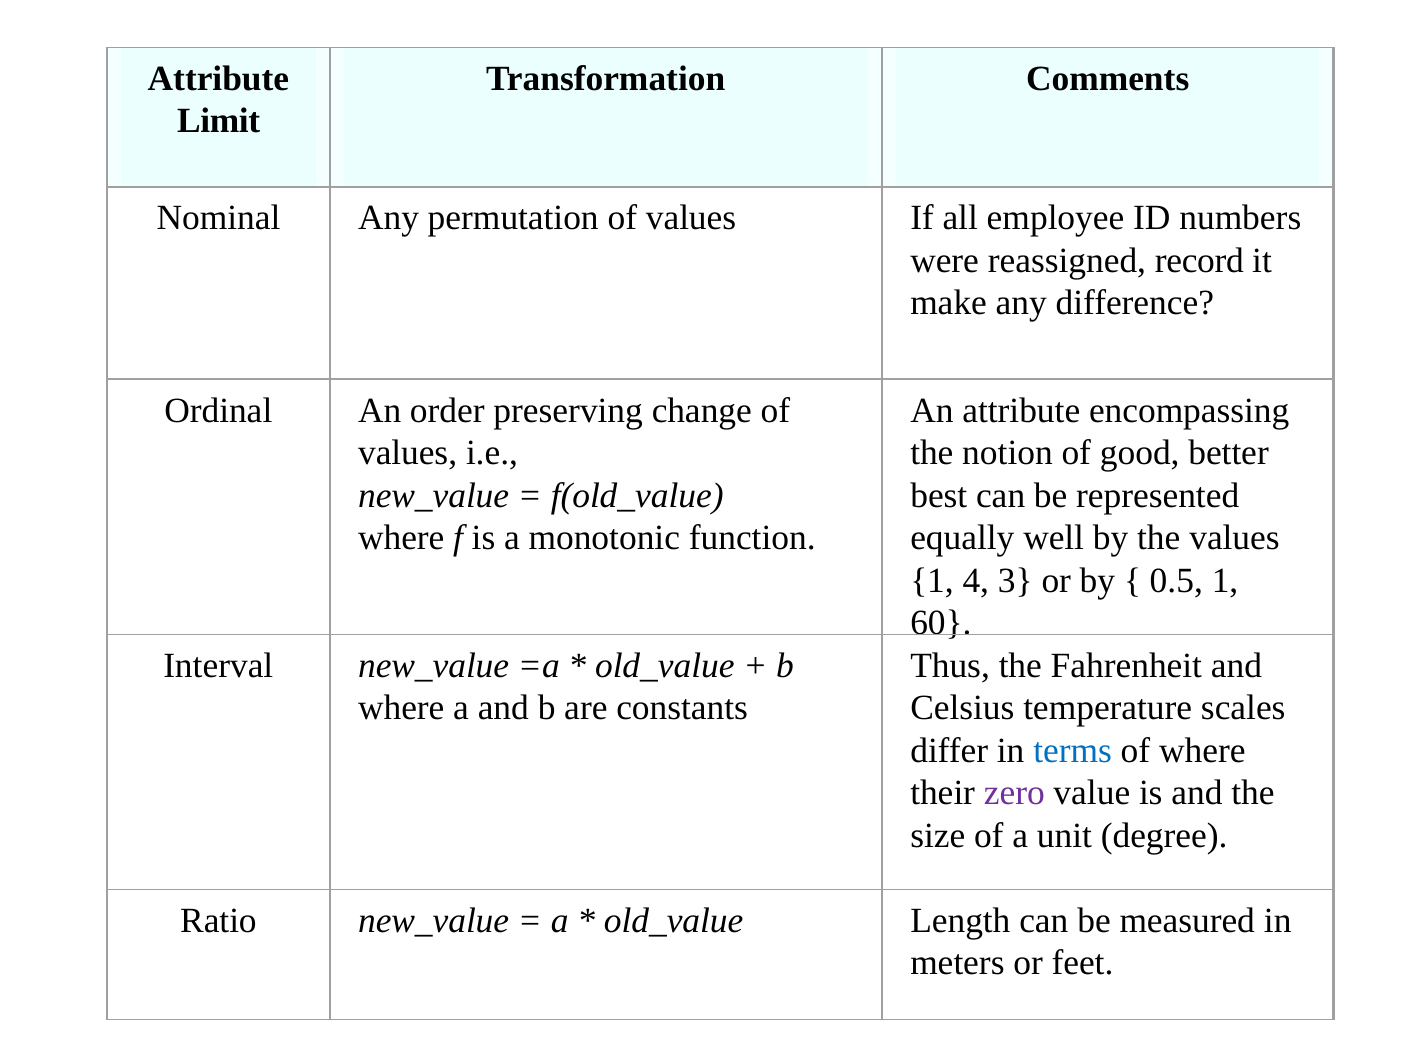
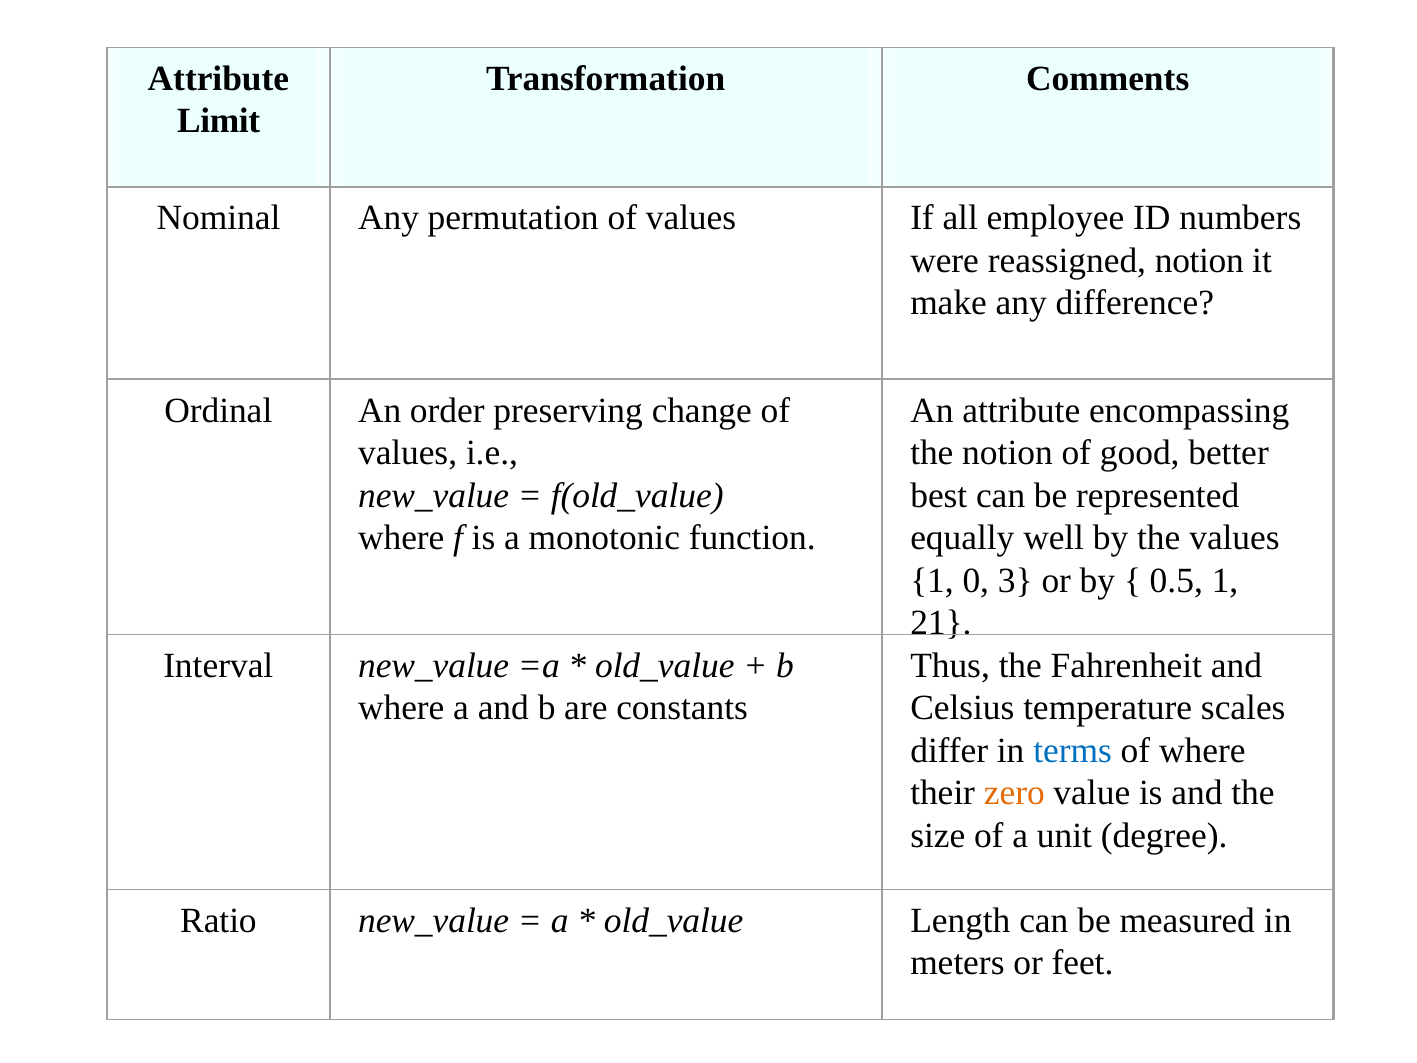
reassigned record: record -> notion
4: 4 -> 0
60: 60 -> 21
zero colour: purple -> orange
